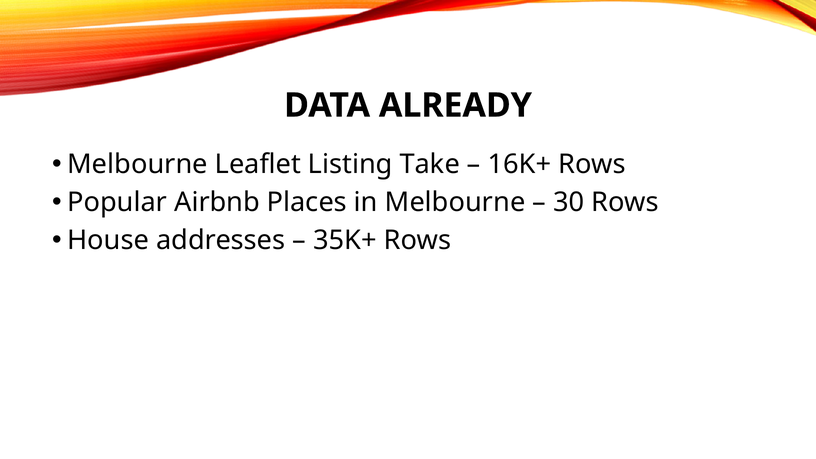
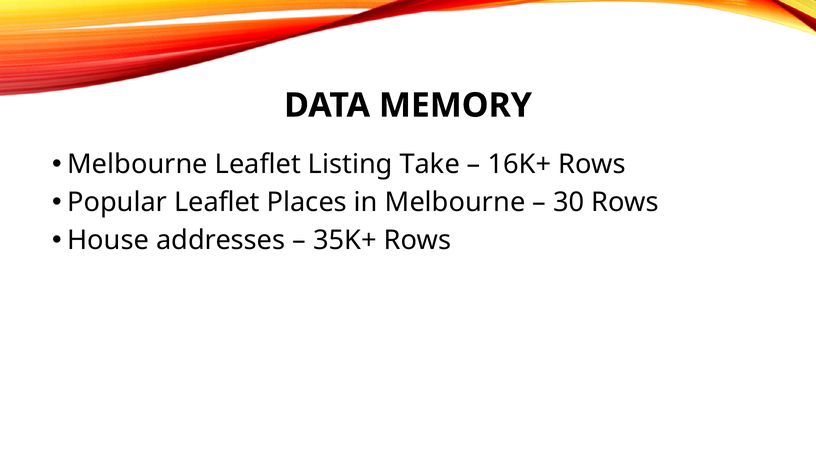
ALREADY: ALREADY -> MEMORY
Popular Airbnb: Airbnb -> Leaflet
